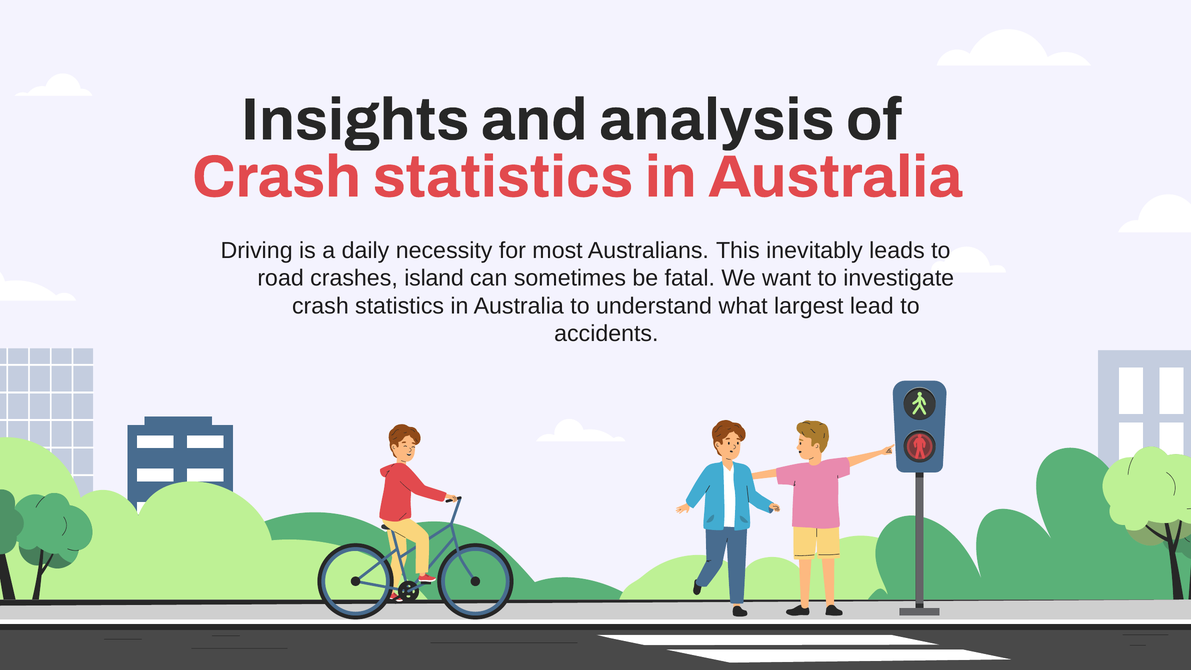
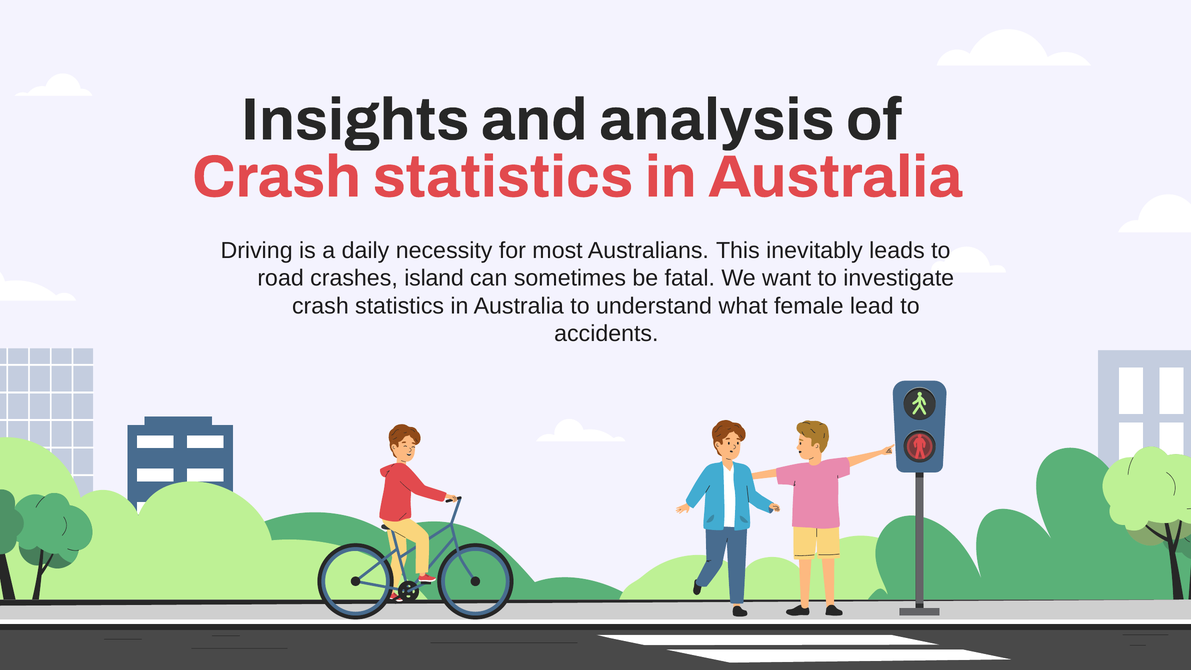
largest: largest -> female
